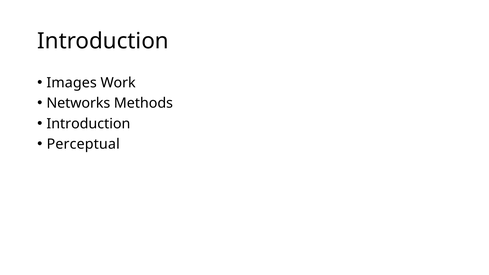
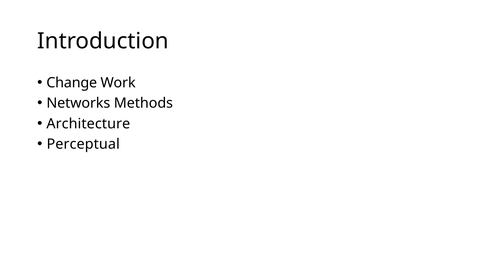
Images: Images -> Change
Introduction at (88, 124): Introduction -> Architecture
